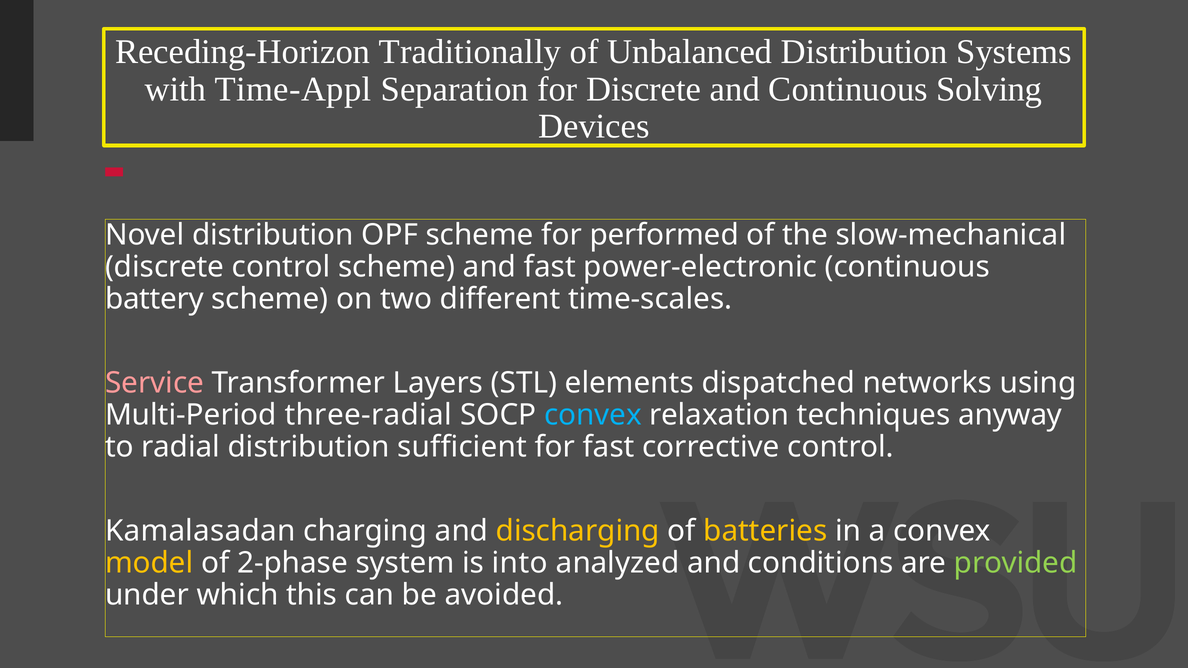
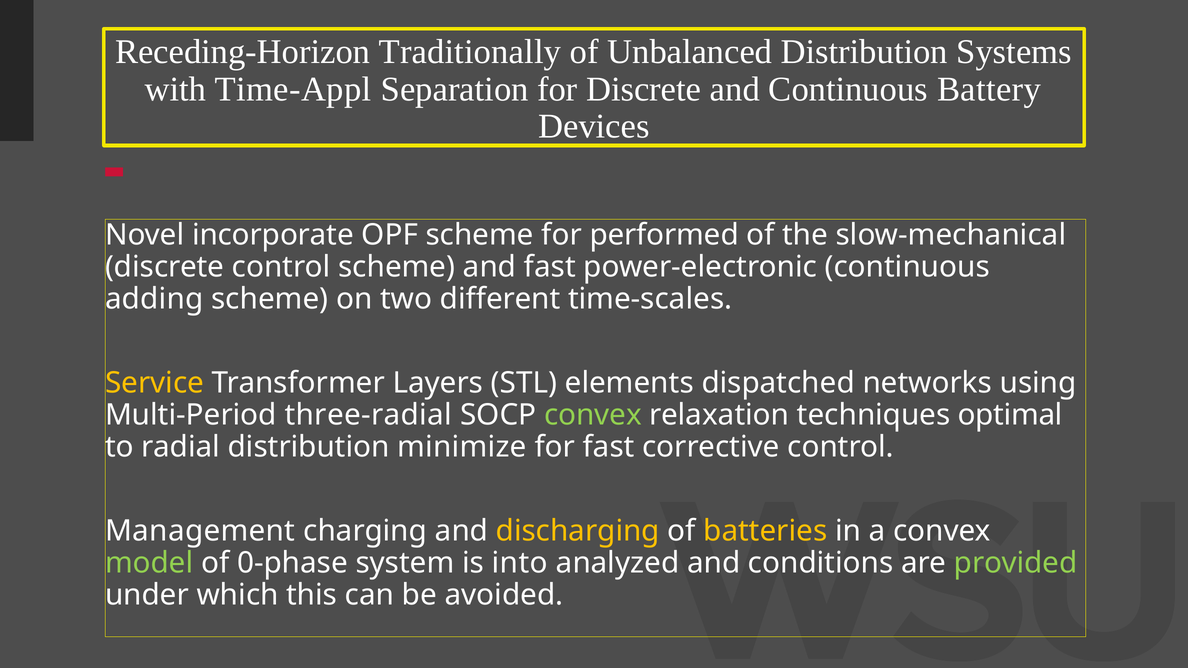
Solving: Solving -> Battery
Novel distribution: distribution -> incorporate
battery: battery -> adding
Service colour: pink -> yellow
convex at (593, 415) colour: light blue -> light green
anyway: anyway -> optimal
sufficient: sufficient -> minimize
Kamalasadan: Kamalasadan -> Management
model colour: yellow -> light green
2-phase: 2-phase -> 0-phase
